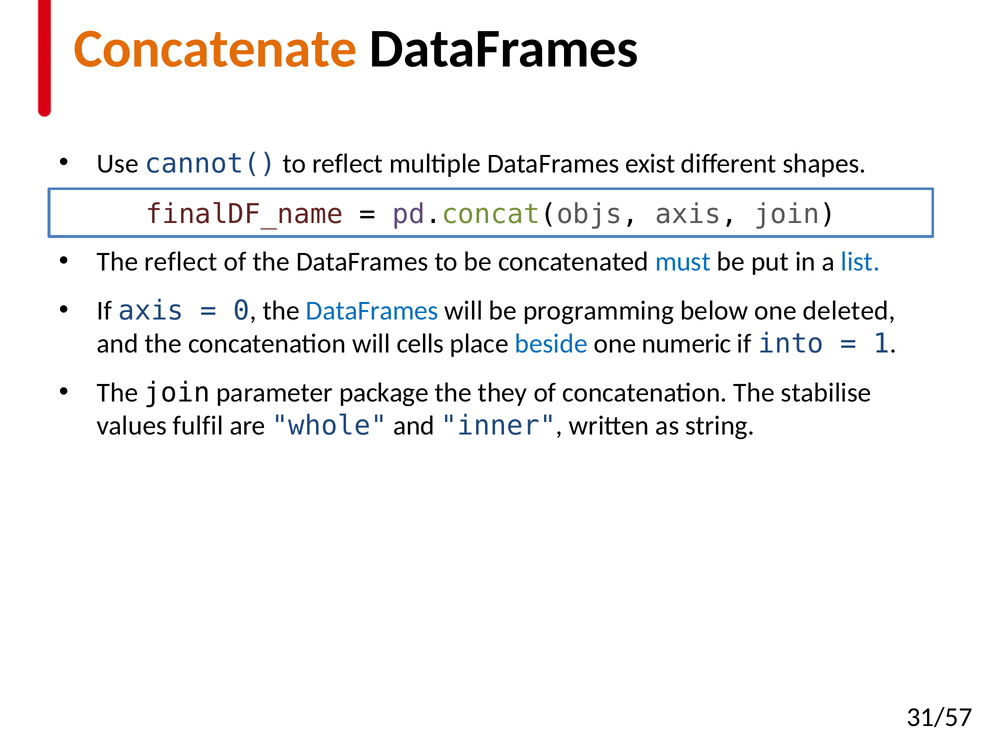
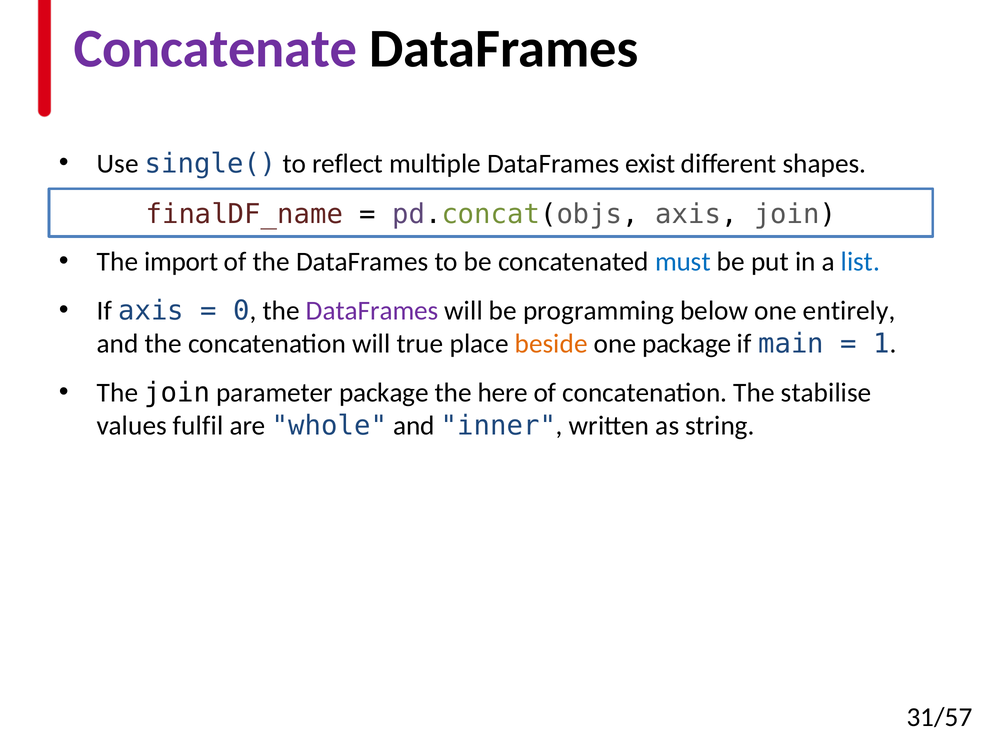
Concatenate colour: orange -> purple
cannot(: cannot( -> single(
The reflect: reflect -> import
DataFrames at (372, 311) colour: blue -> purple
deleted: deleted -> entirely
cells: cells -> true
beside colour: blue -> orange
one numeric: numeric -> package
into: into -> main
they: they -> here
